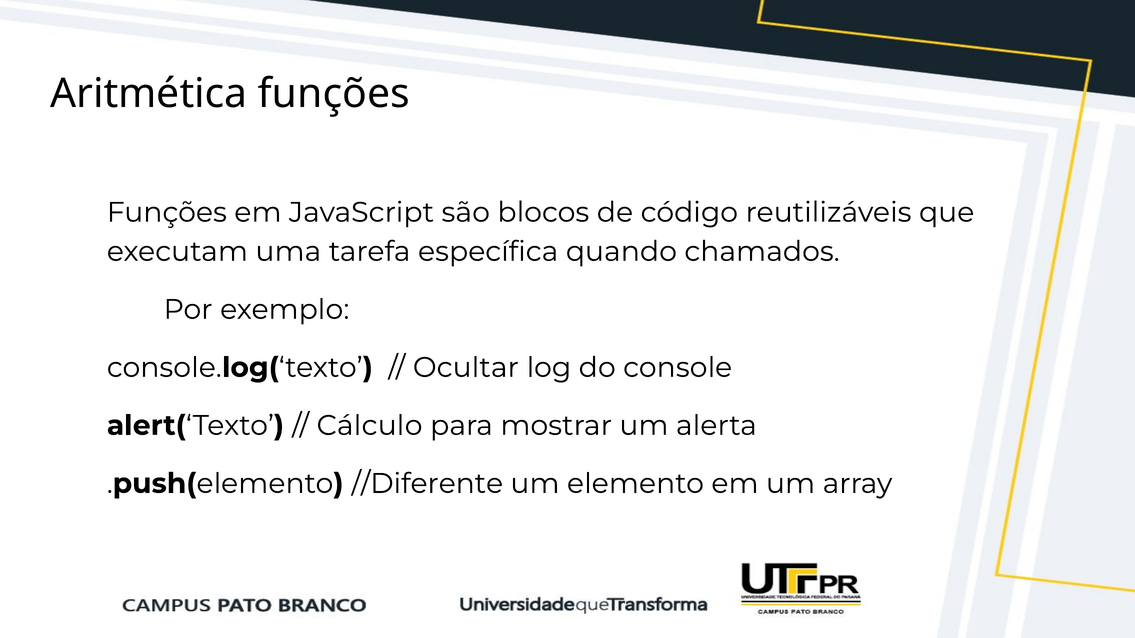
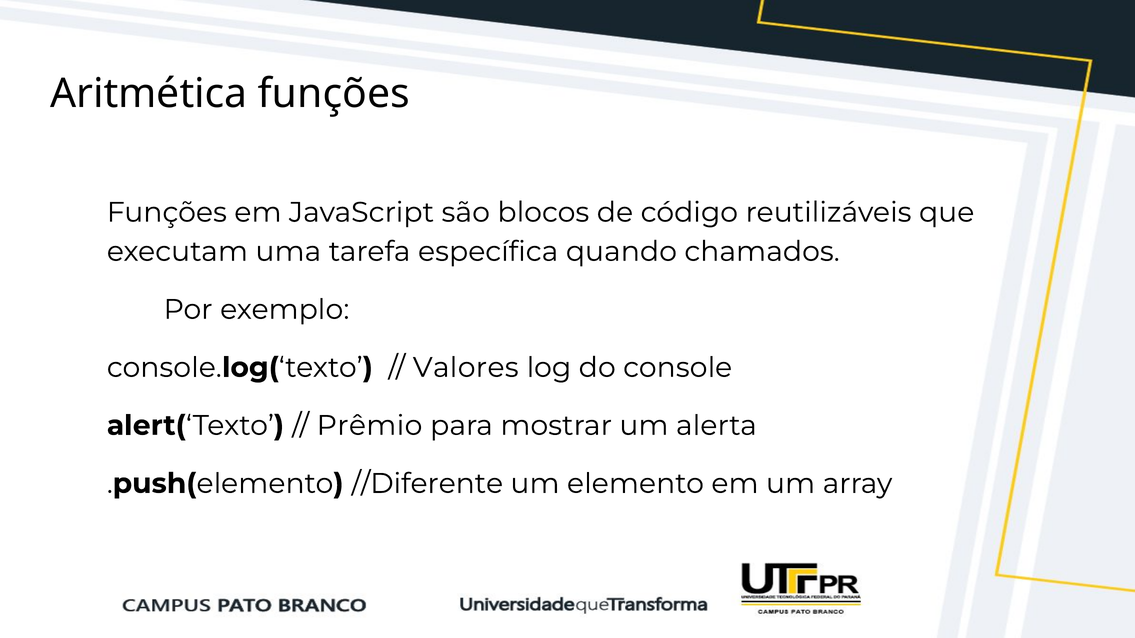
Ocultar: Ocultar -> Valores
Cálculo: Cálculo -> Prêmio
